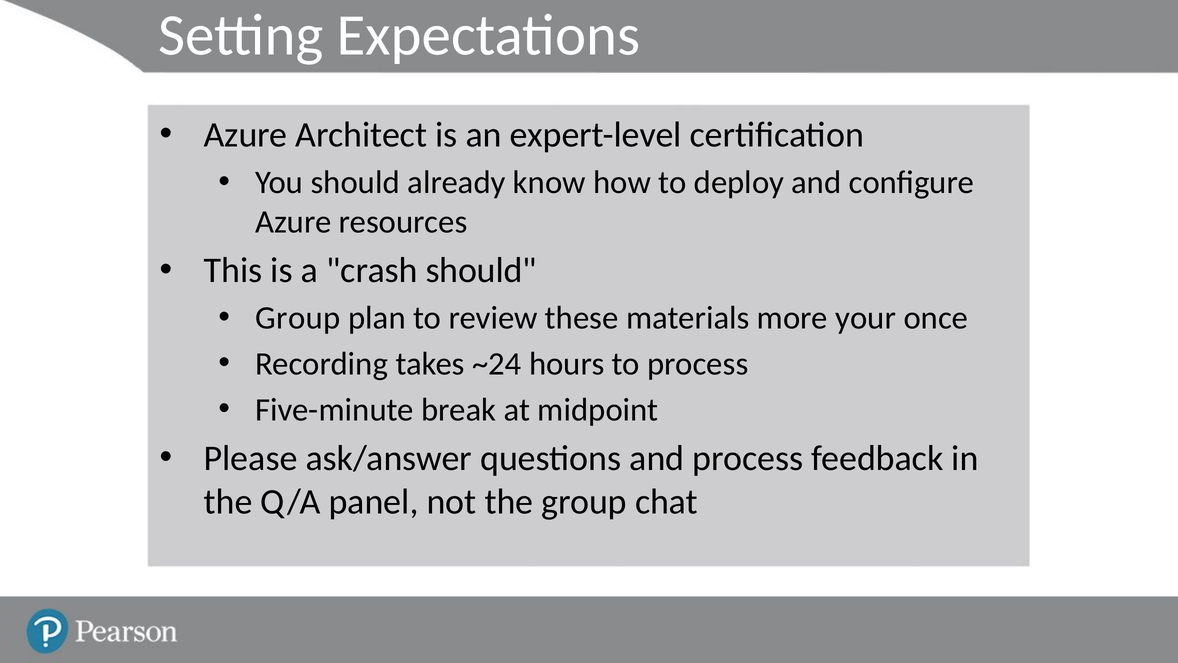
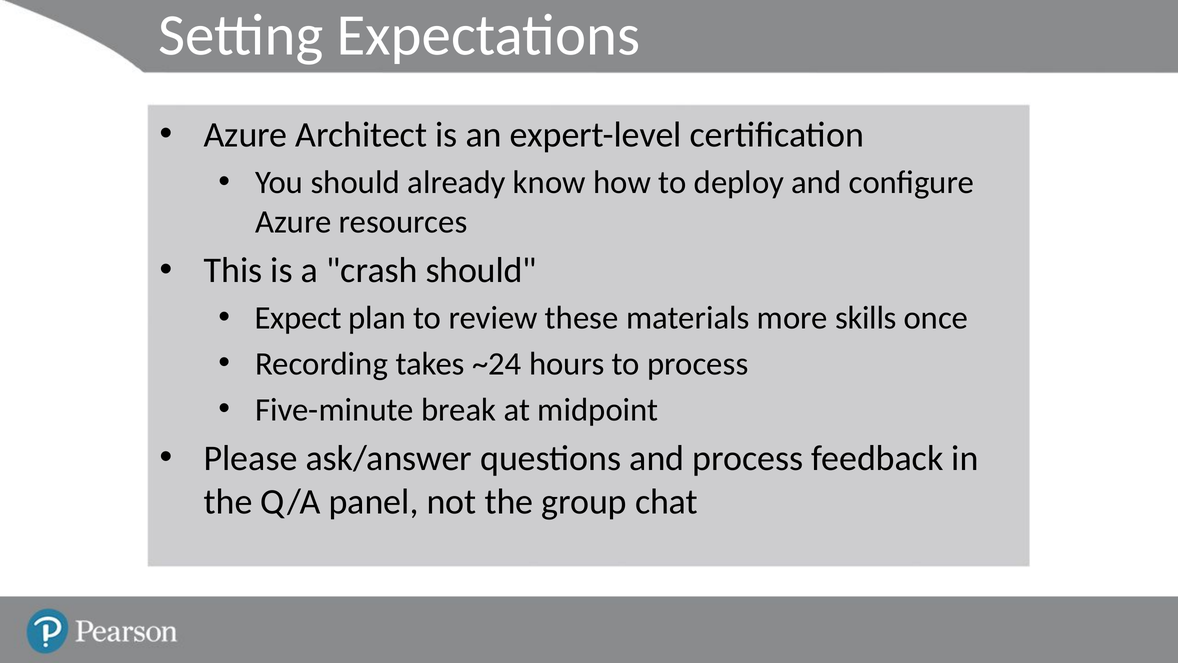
Group at (298, 318): Group -> Expect
your: your -> skills
